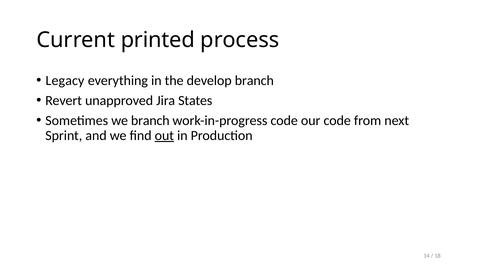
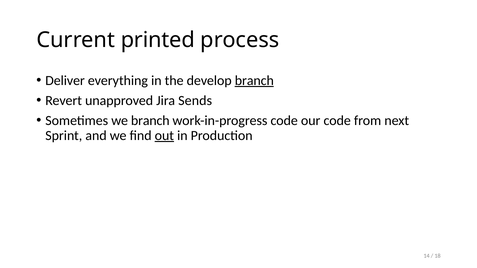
Legacy: Legacy -> Deliver
branch at (254, 81) underline: none -> present
States: States -> Sends
